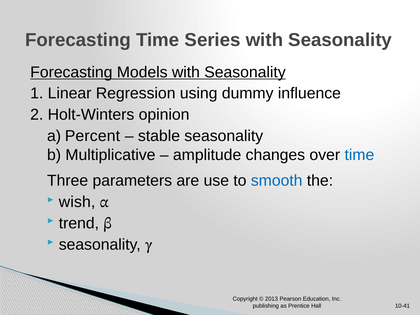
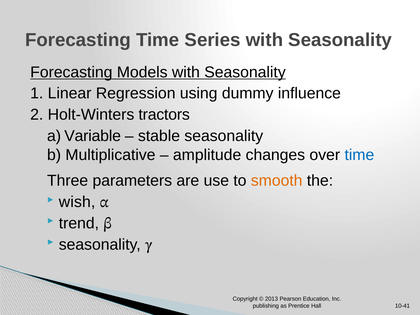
opinion: opinion -> tractors
Percent: Percent -> Variable
smooth colour: blue -> orange
